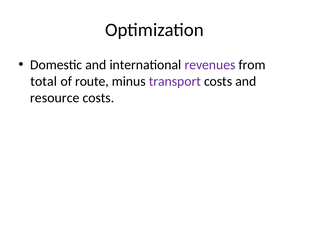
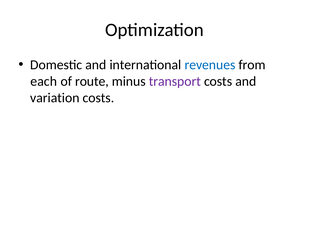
revenues colour: purple -> blue
total: total -> each
resource: resource -> variation
